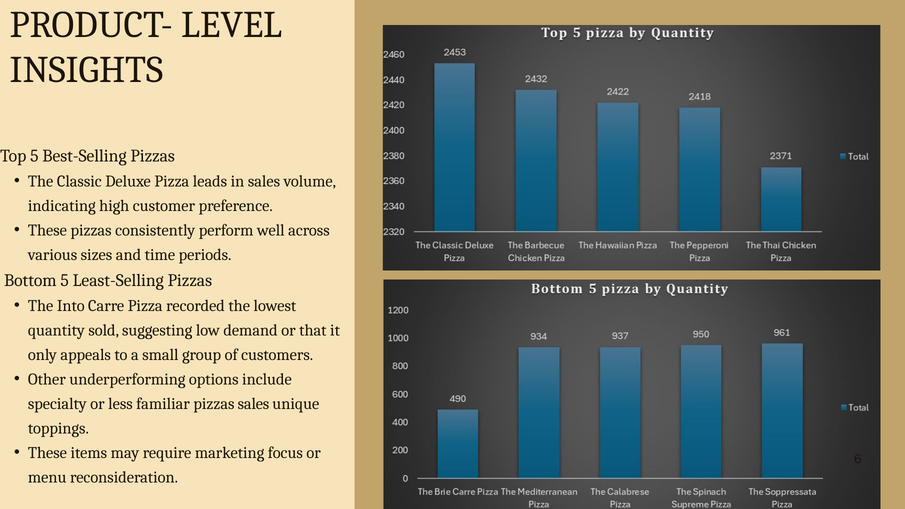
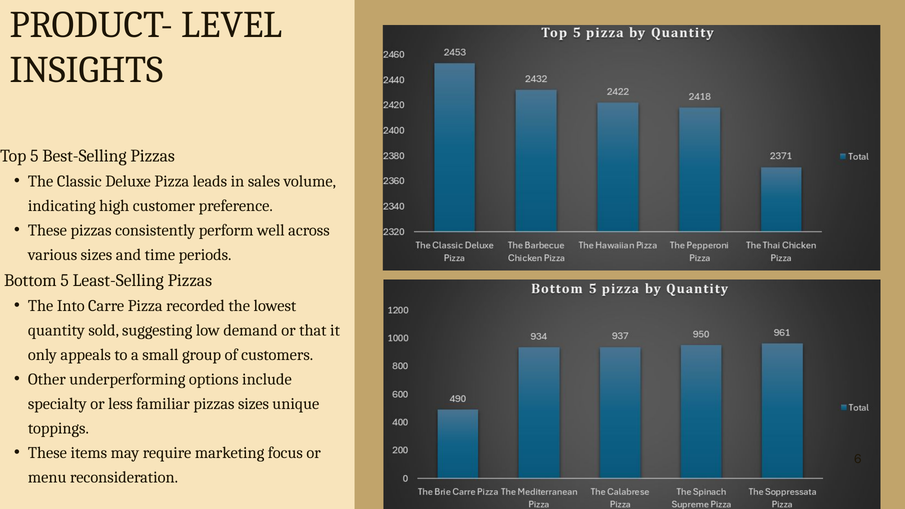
pizzas sales: sales -> sizes
